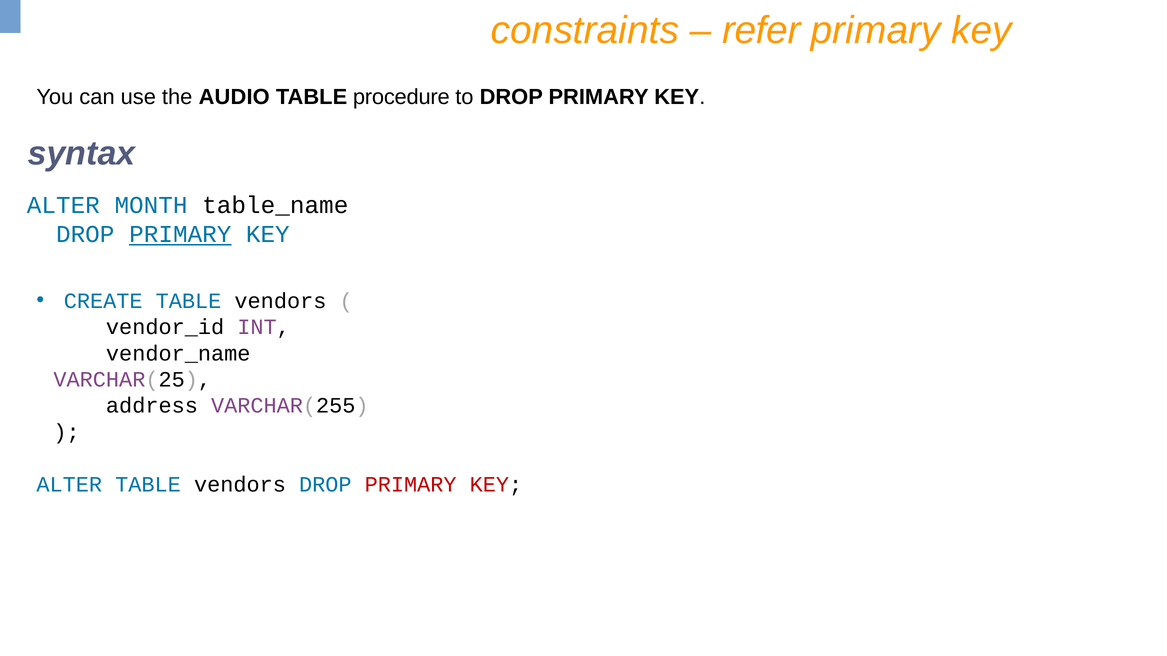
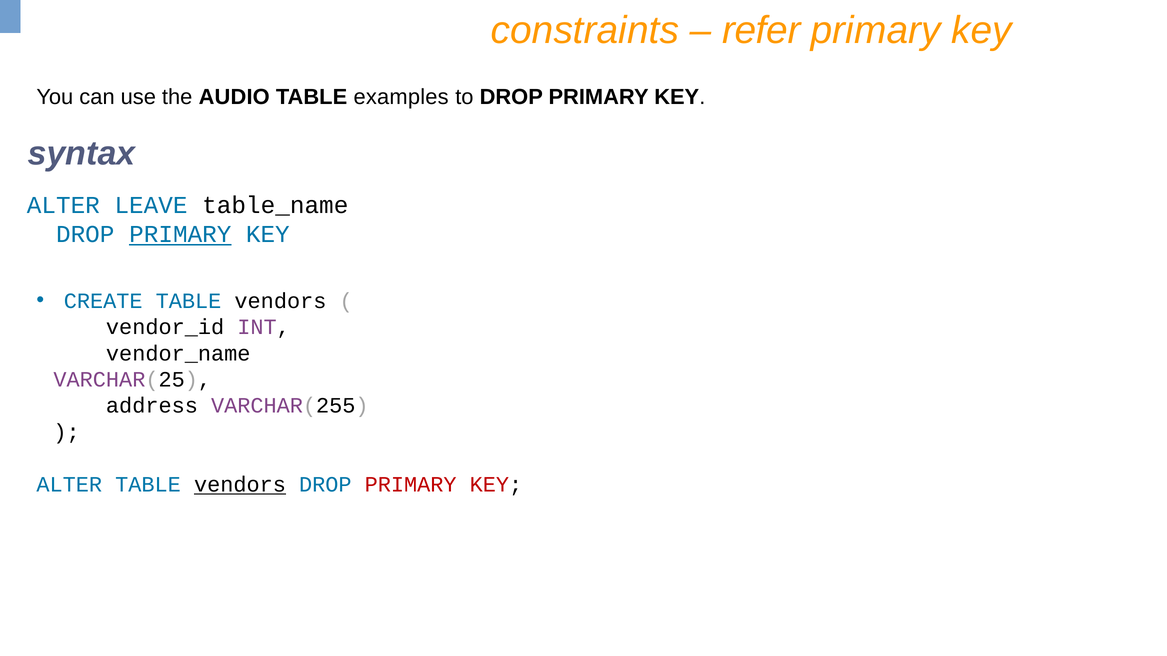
procedure: procedure -> examples
MONTH: MONTH -> LEAVE
vendors at (240, 485) underline: none -> present
